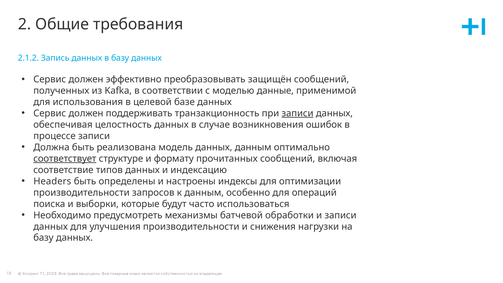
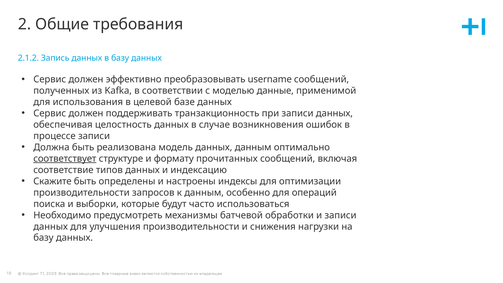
защищён: защищён -> username
записи at (298, 113) underline: present -> none
Headers: Headers -> Скажите
